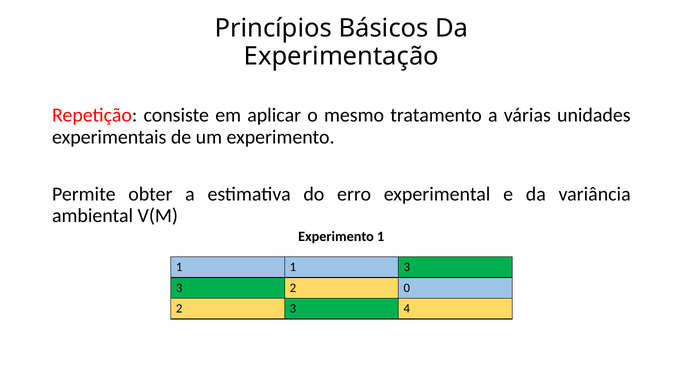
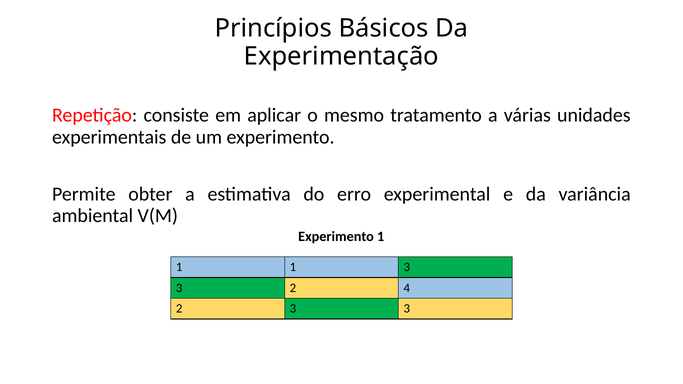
0: 0 -> 4
2 3 4: 4 -> 3
